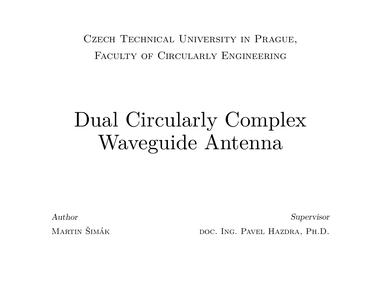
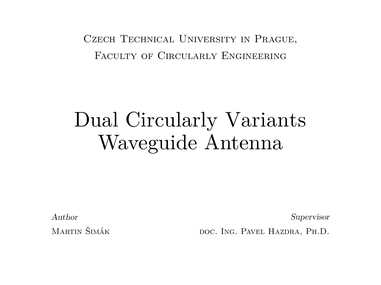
Complex: Complex -> Variants
